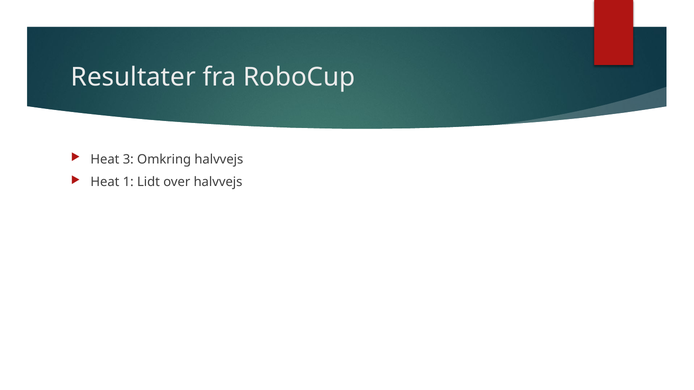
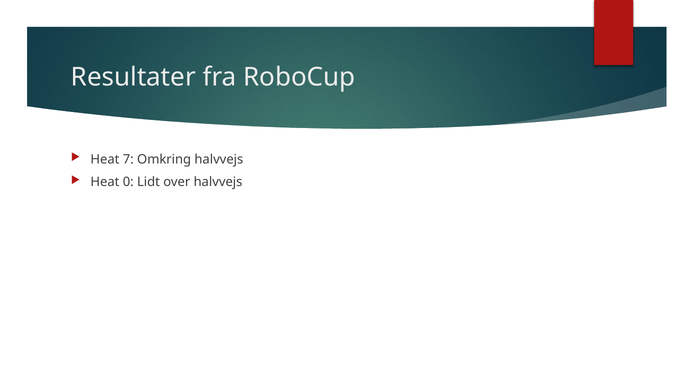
3: 3 -> 7
1: 1 -> 0
